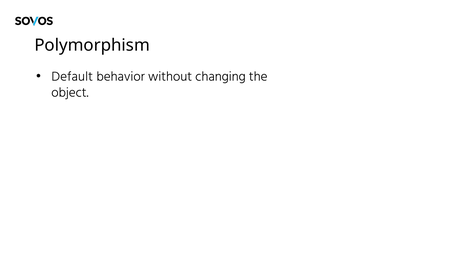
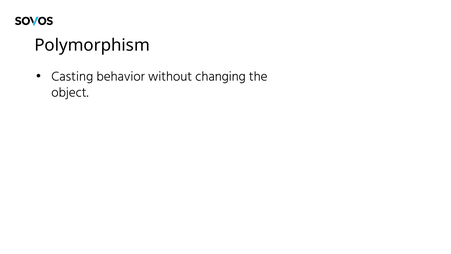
Default: Default -> Casting
